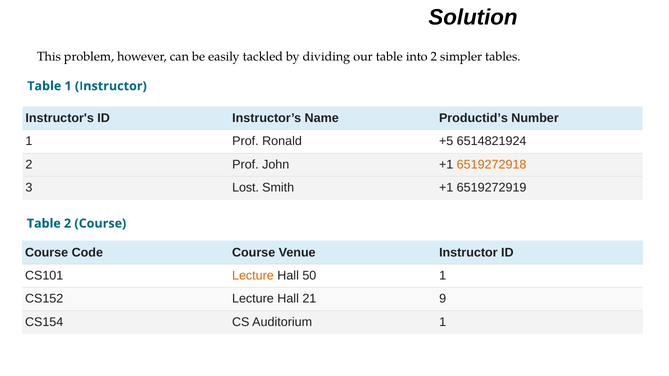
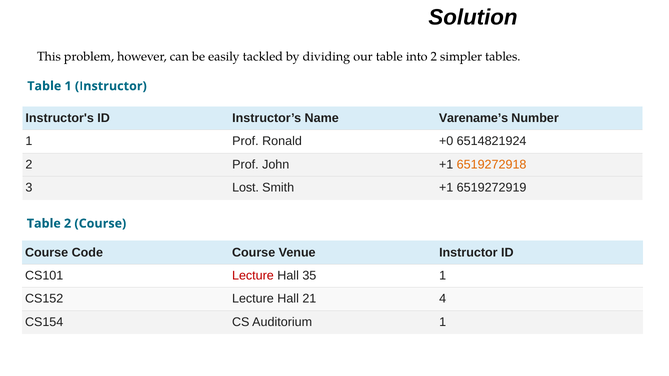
Productid’s: Productid’s -> Varename’s
+5: +5 -> +0
Lecture at (253, 276) colour: orange -> red
50: 50 -> 35
9: 9 -> 4
